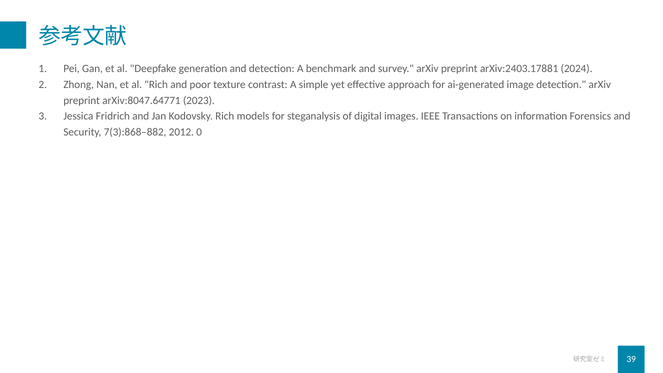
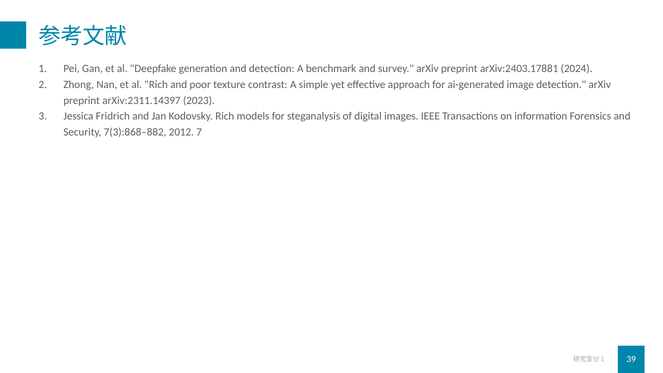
arXiv:8047.64771: arXiv:8047.64771 -> arXiv:2311.14397
0: 0 -> 7
